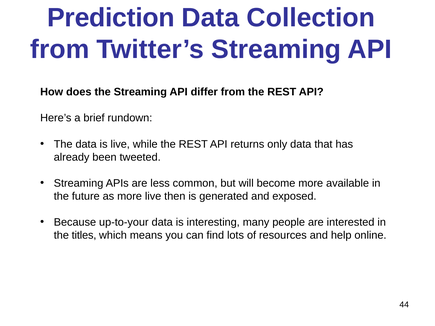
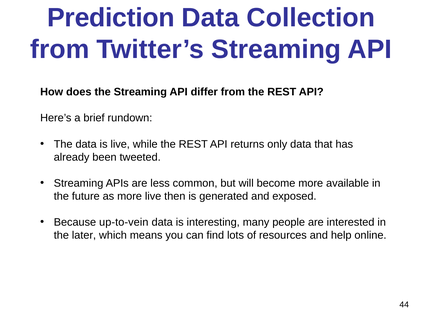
up-to-your: up-to-your -> up-to-vein
titles: titles -> later
